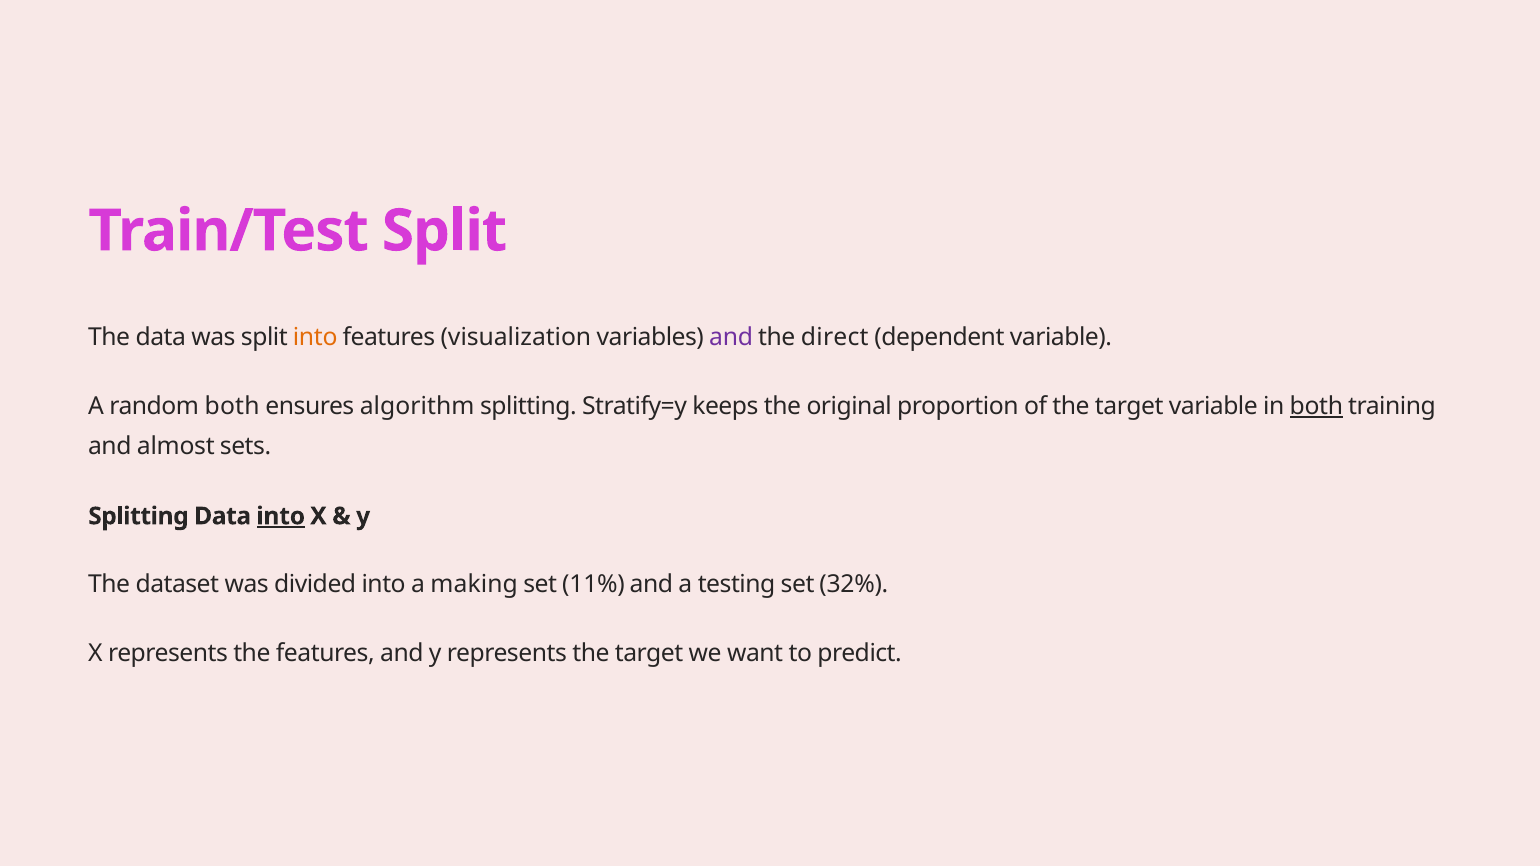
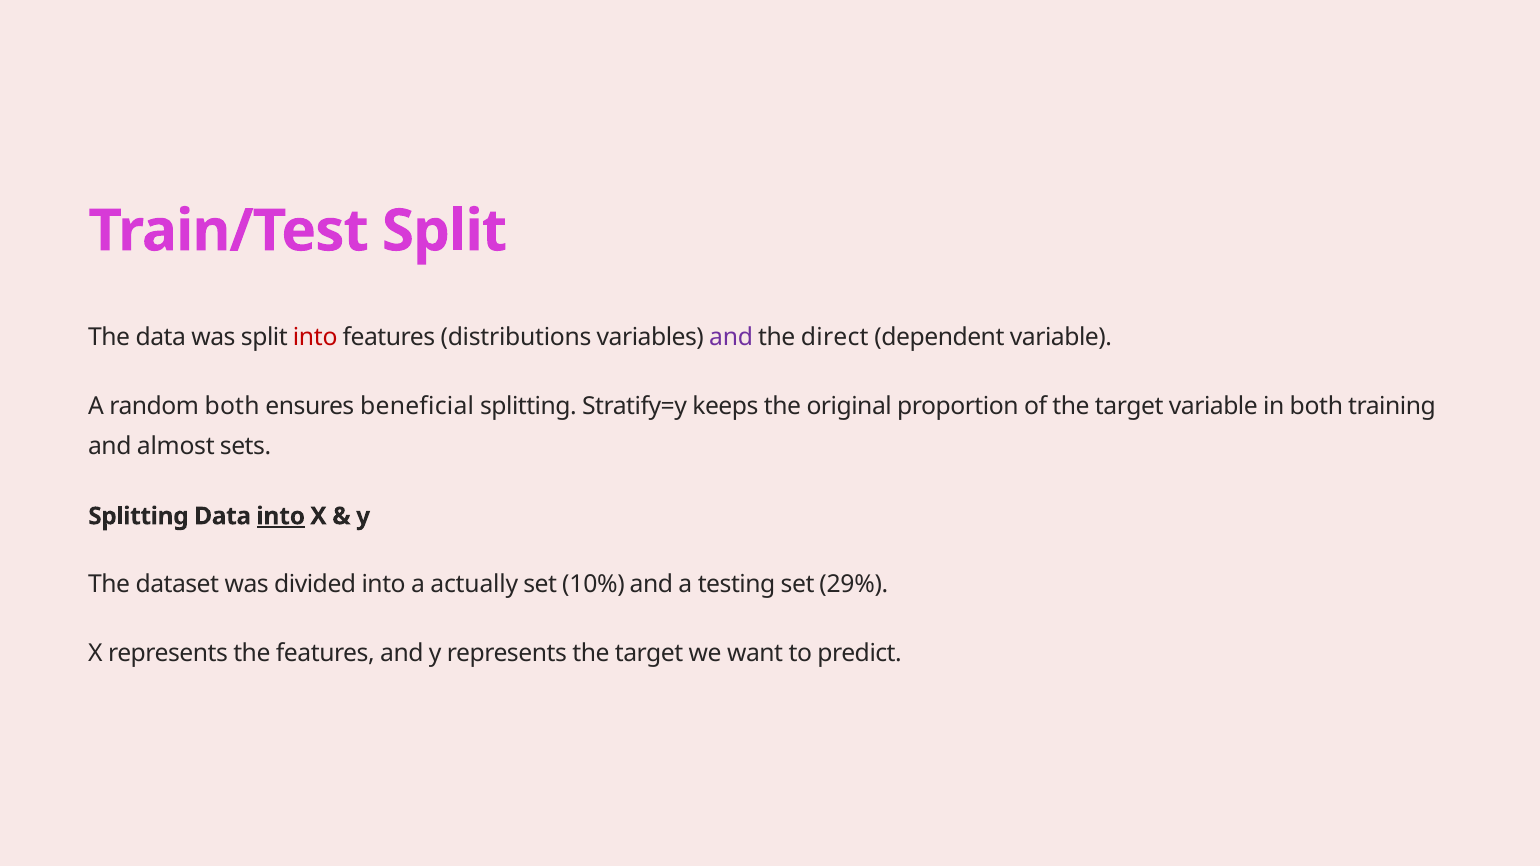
into at (315, 338) colour: orange -> red
visualization: visualization -> distributions
algorithm: algorithm -> beneficial
both at (1316, 407) underline: present -> none
making: making -> actually
11%: 11% -> 10%
32%: 32% -> 29%
